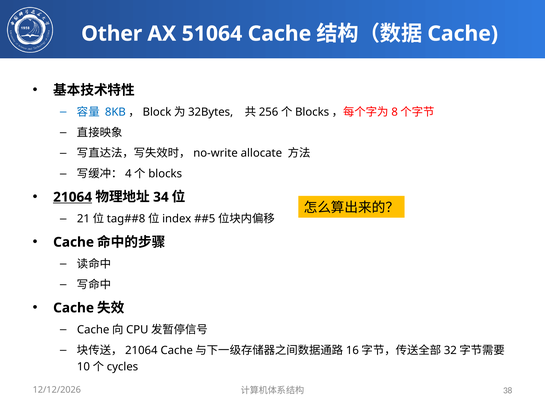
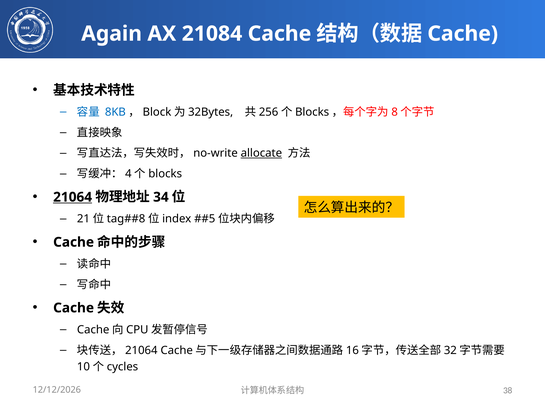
Other: Other -> Again
51064: 51064 -> 21084
allocate underline: none -> present
